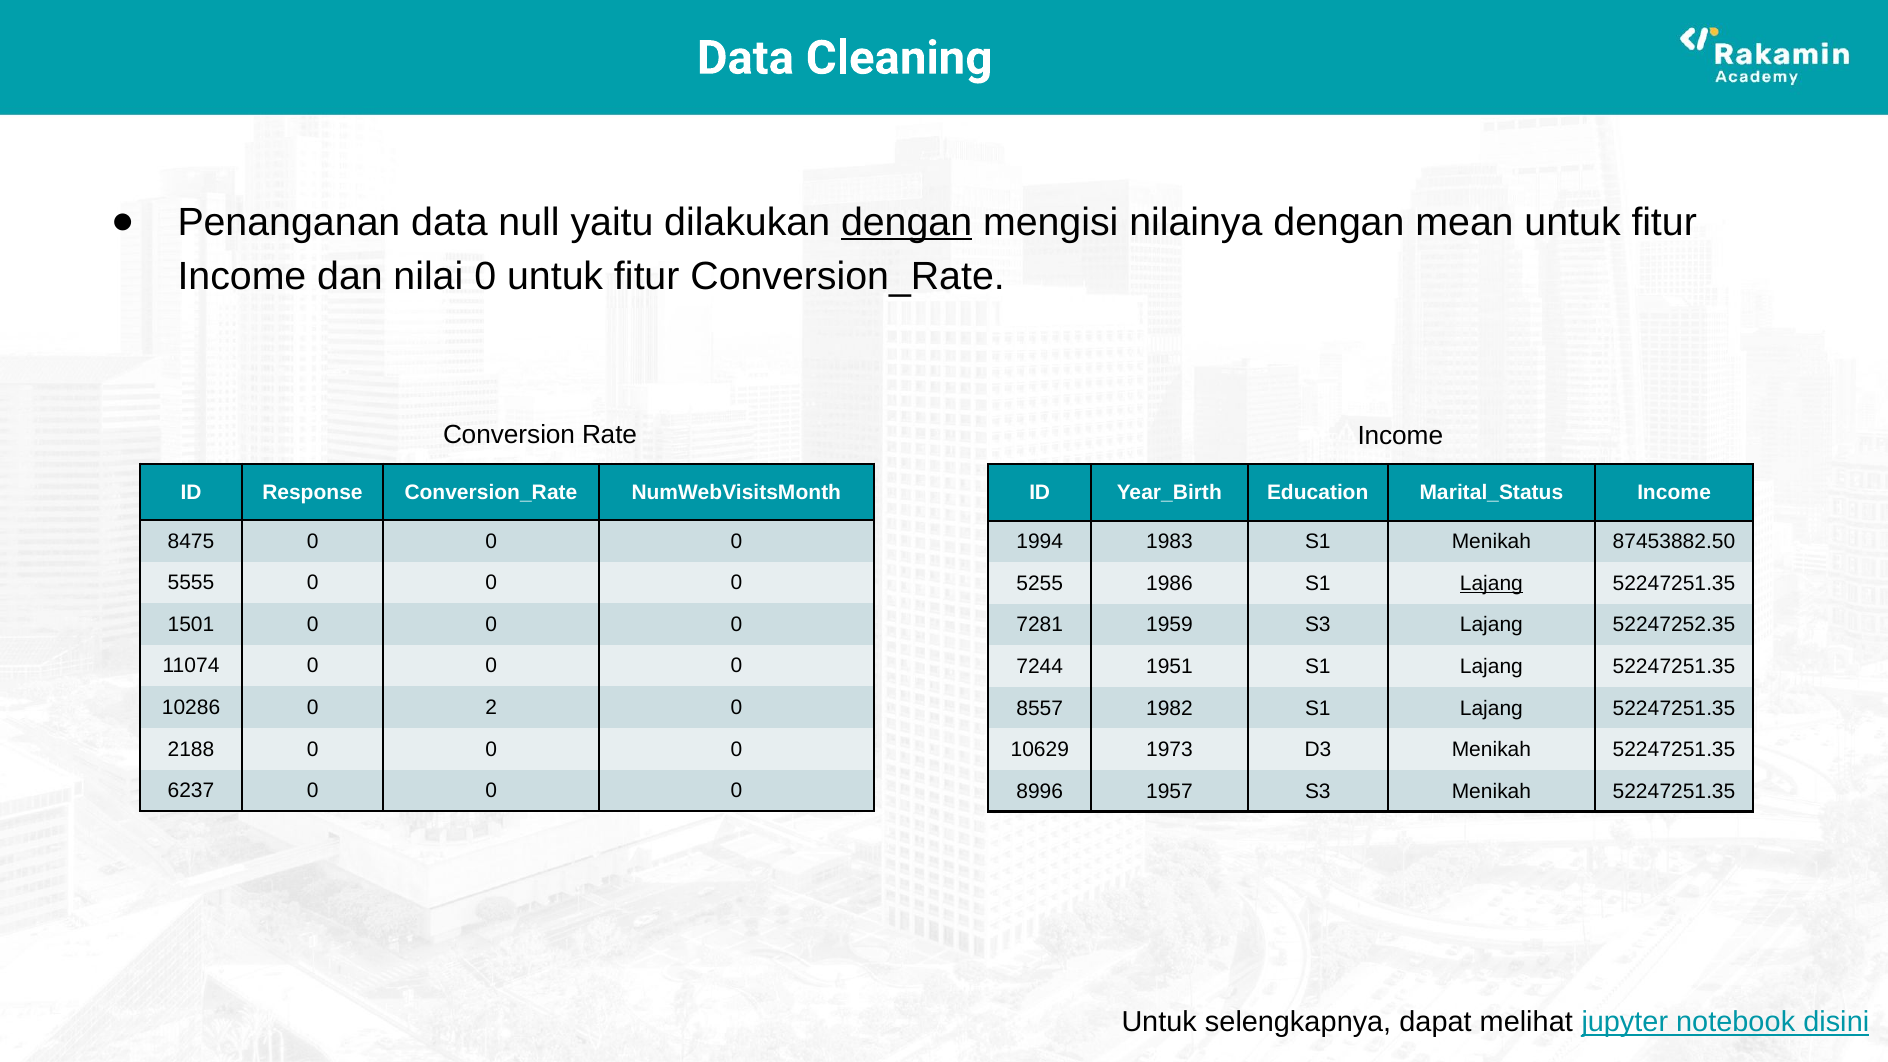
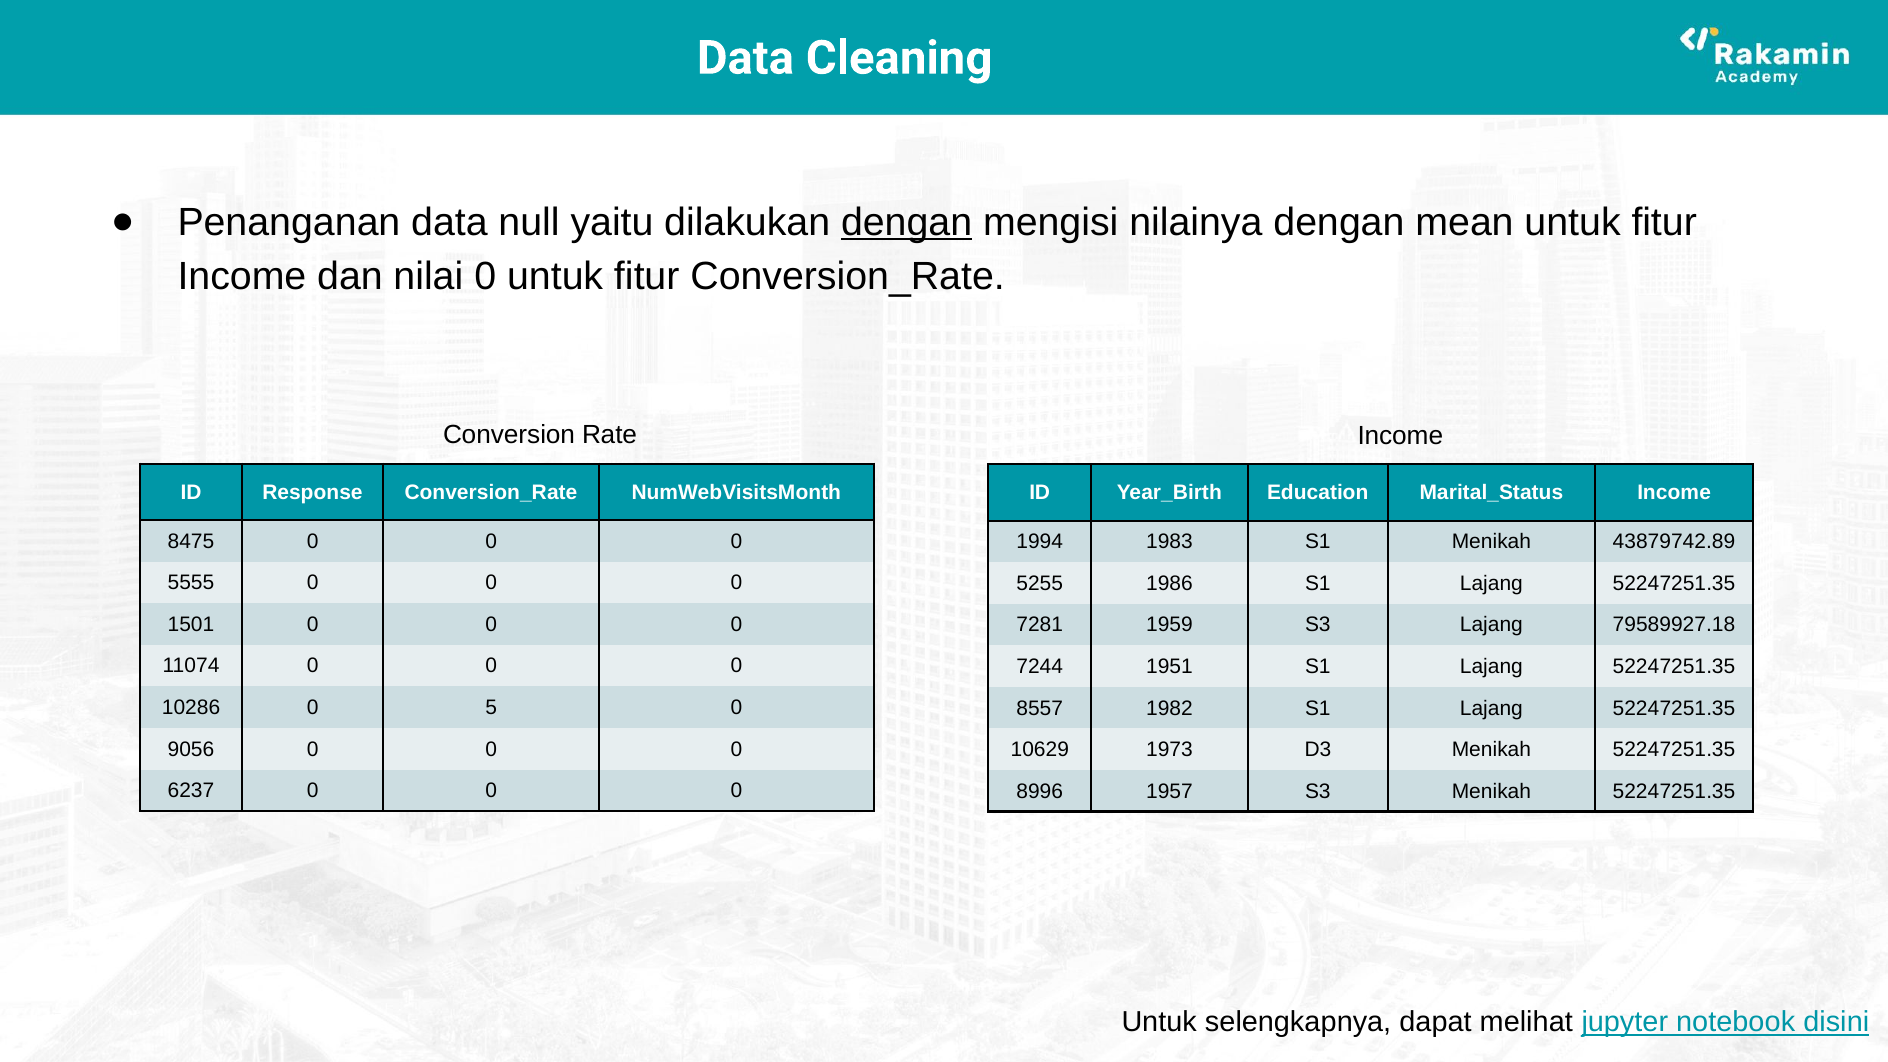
87453882.50: 87453882.50 -> 43879742.89
Lajang at (1491, 583) underline: present -> none
52247252.35: 52247252.35 -> 79589927.18
2: 2 -> 5
2188: 2188 -> 9056
